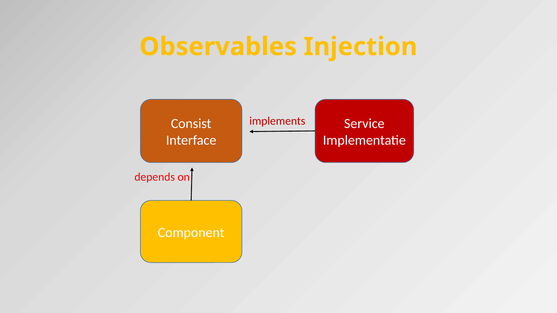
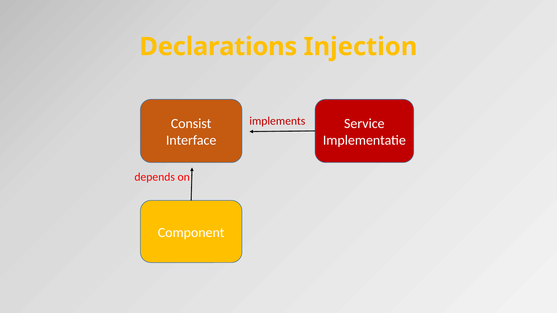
Observables: Observables -> Declarations
